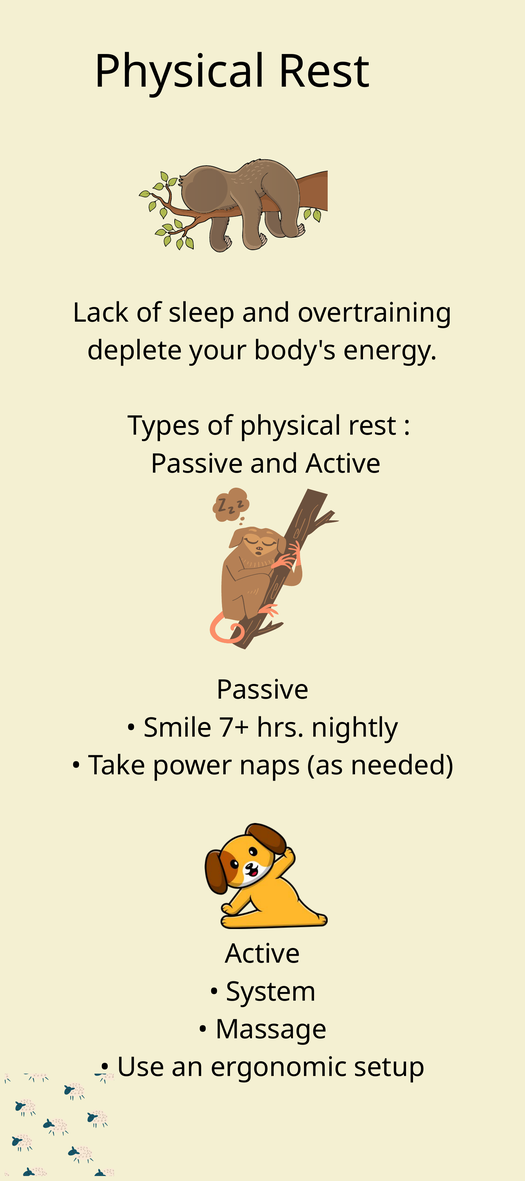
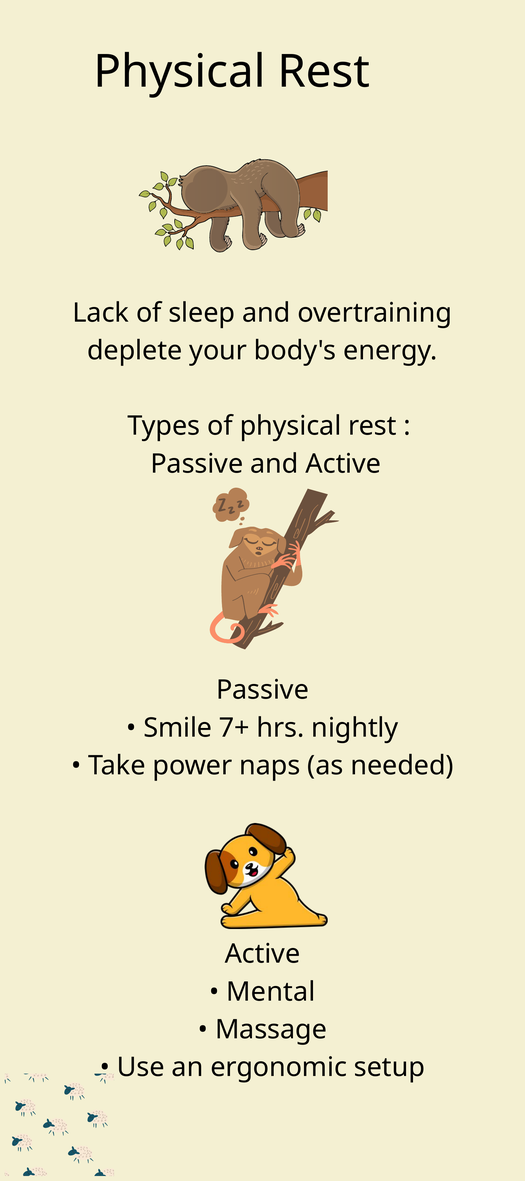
System: System -> Mental
